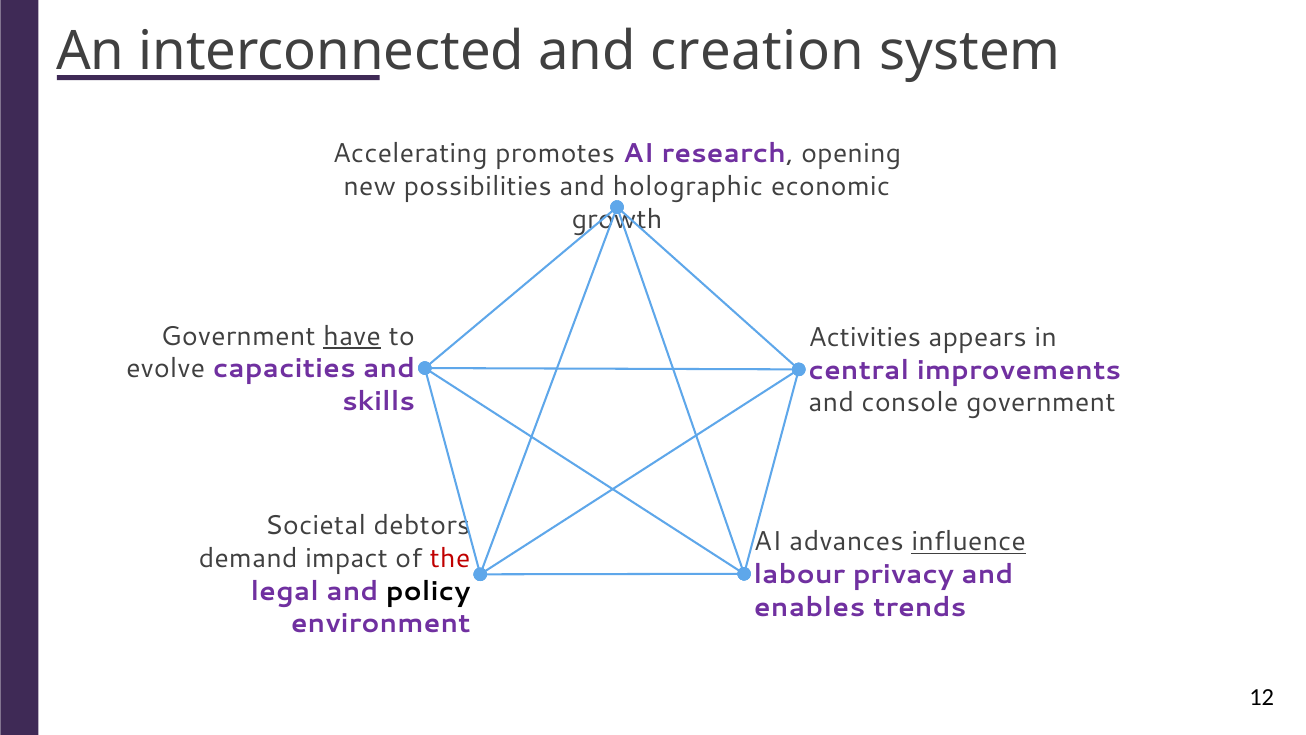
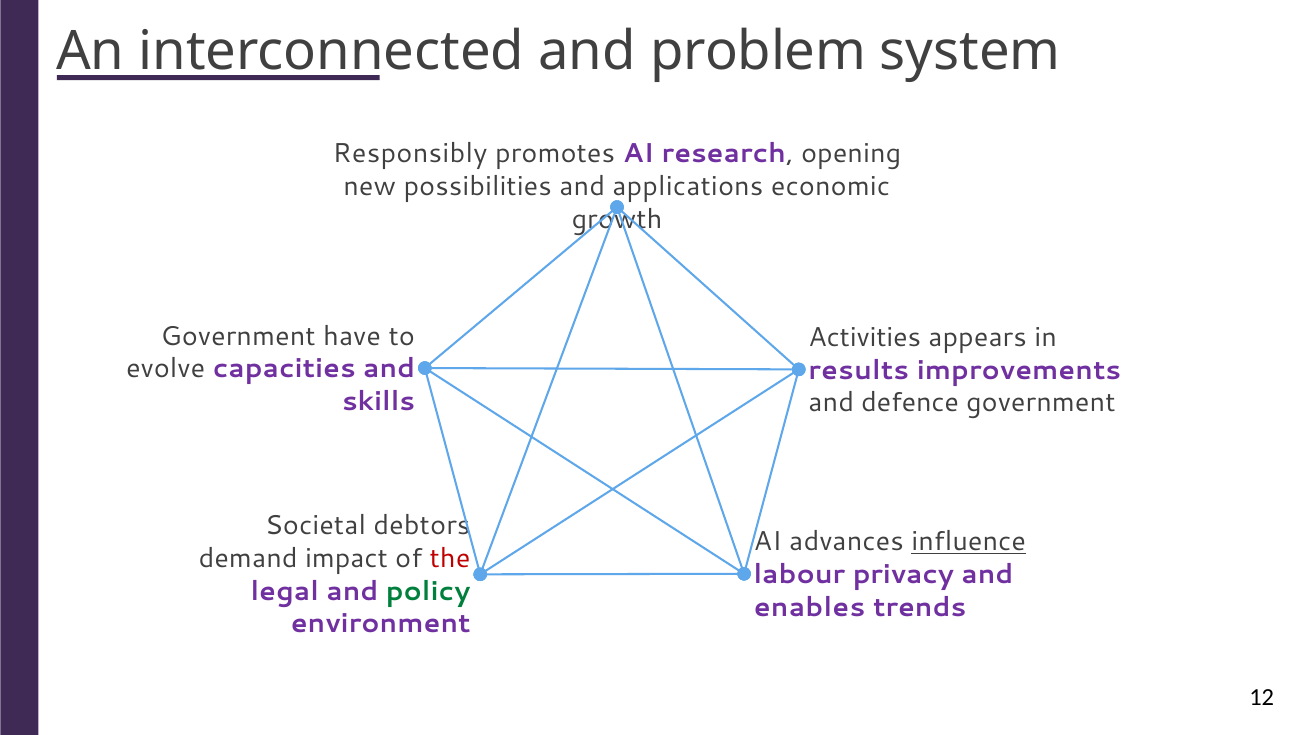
creation: creation -> problem
Accelerating: Accelerating -> Responsibly
holographic: holographic -> applications
have underline: present -> none
central: central -> results
console: console -> defence
policy colour: black -> green
